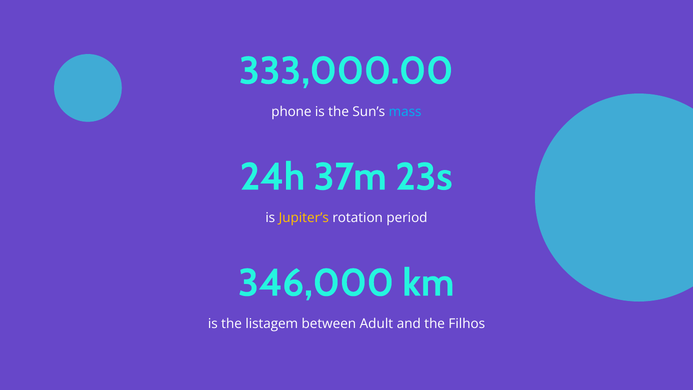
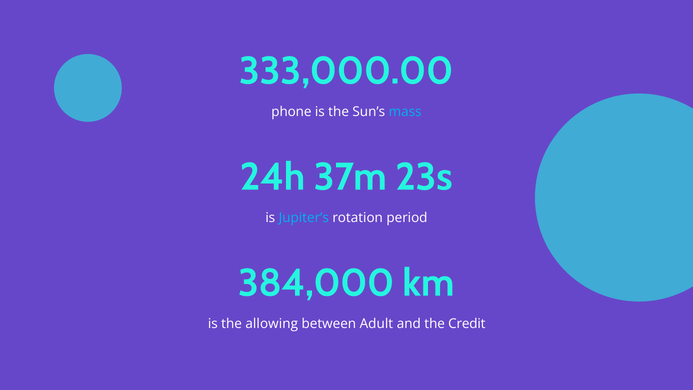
Jupiter’s colour: yellow -> light blue
346,000: 346,000 -> 384,000
listagem: listagem -> allowing
Filhos: Filhos -> Credit
